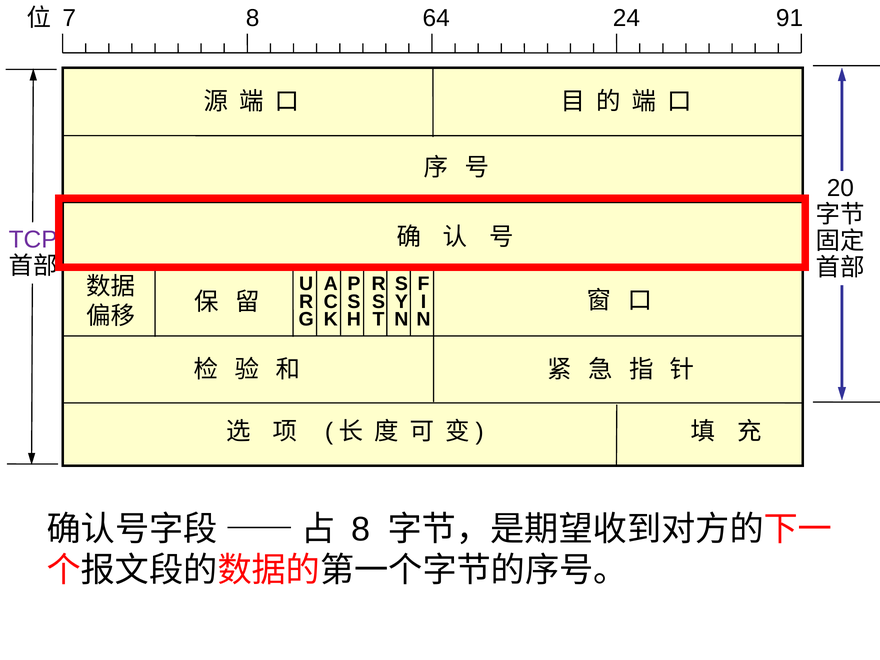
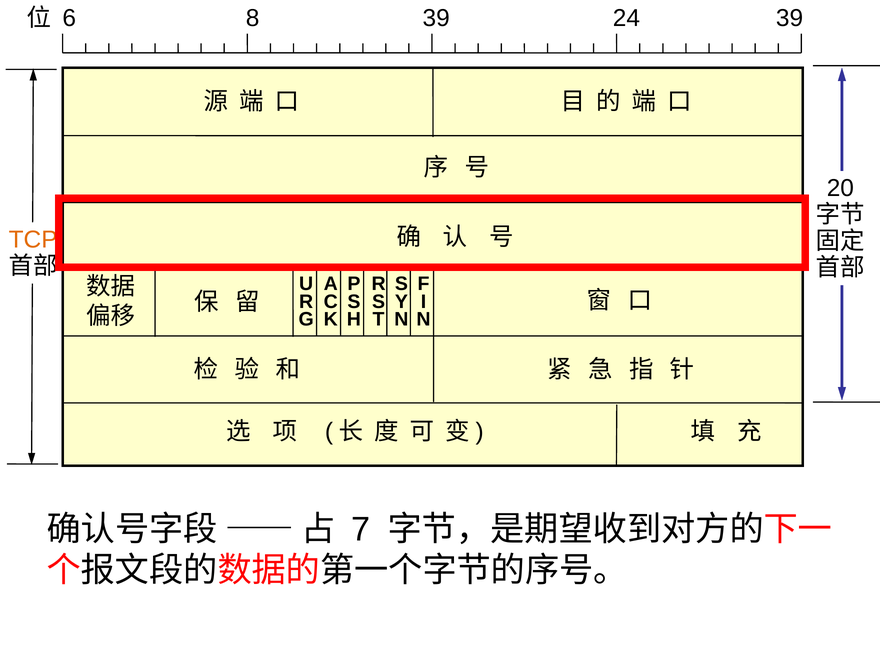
7: 7 -> 6
8 64: 64 -> 39
24 91: 91 -> 39
TCP colour: purple -> orange
8 at (361, 530): 8 -> 7
